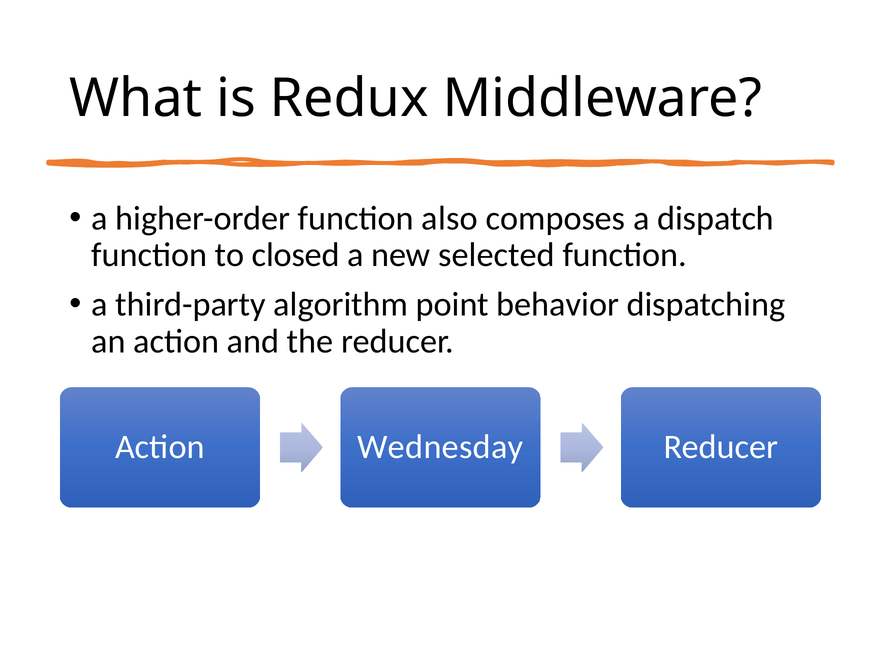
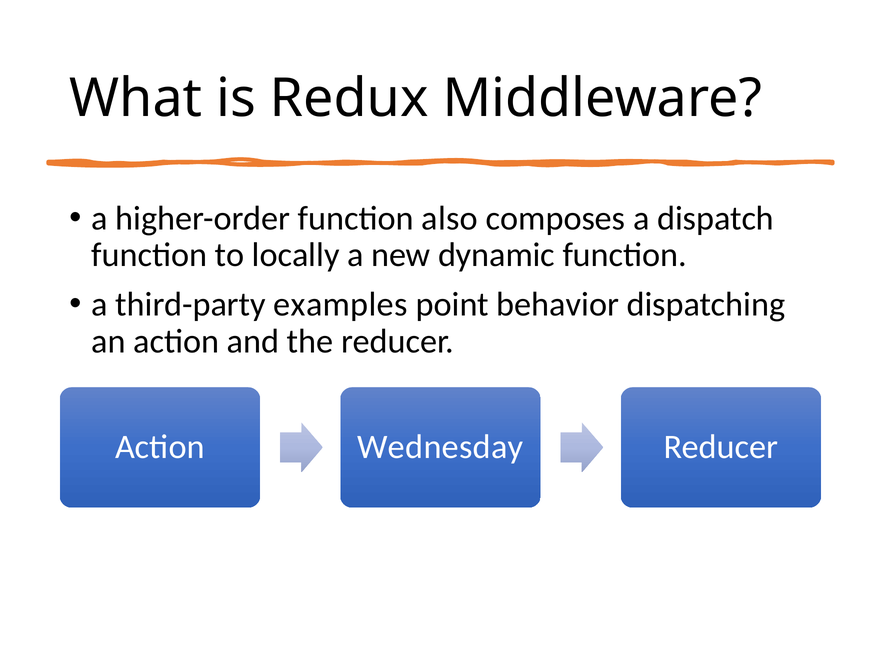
closed: closed -> locally
selected: selected -> dynamic
algorithm: algorithm -> examples
